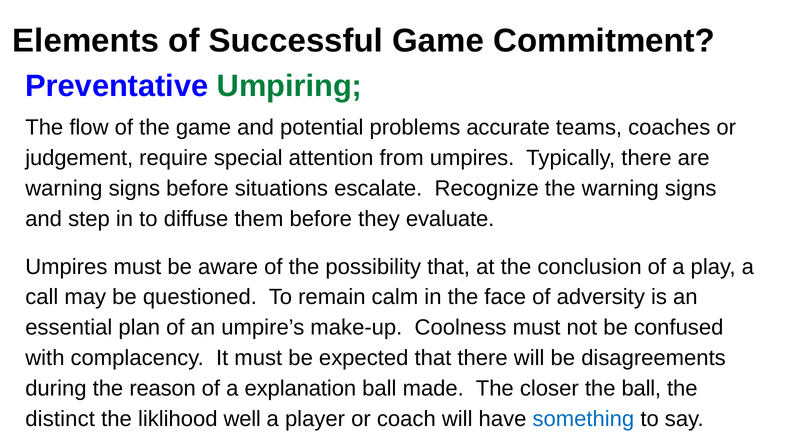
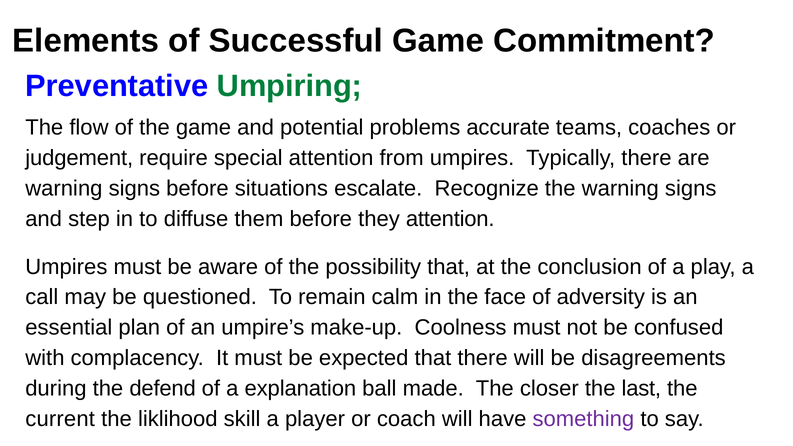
they evaluate: evaluate -> attention
reason: reason -> defend
the ball: ball -> last
distinct: distinct -> current
well: well -> skill
something colour: blue -> purple
